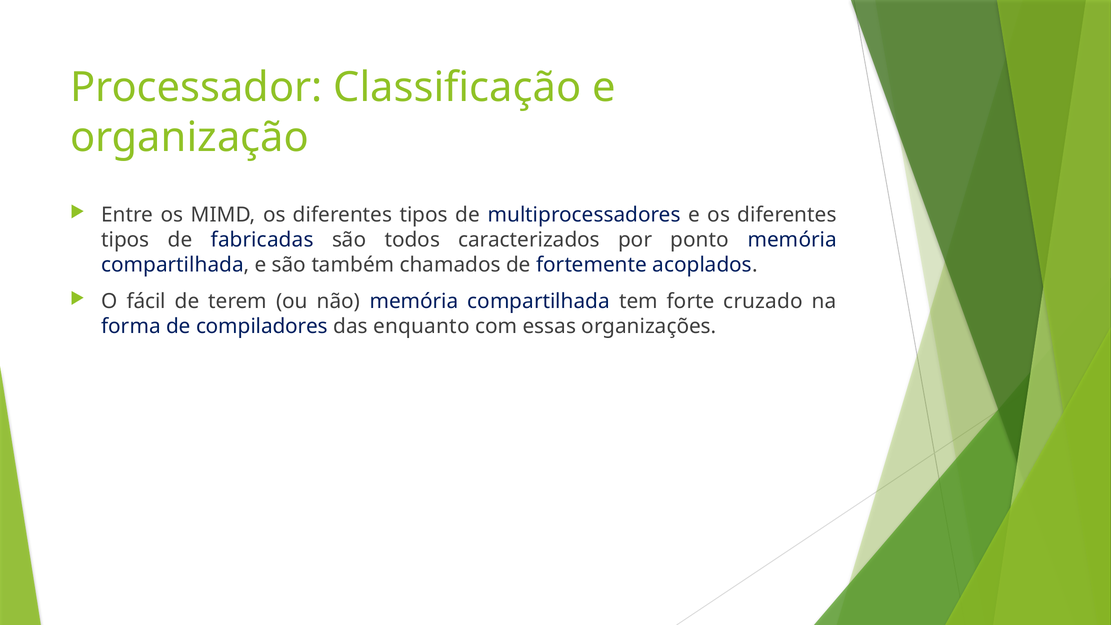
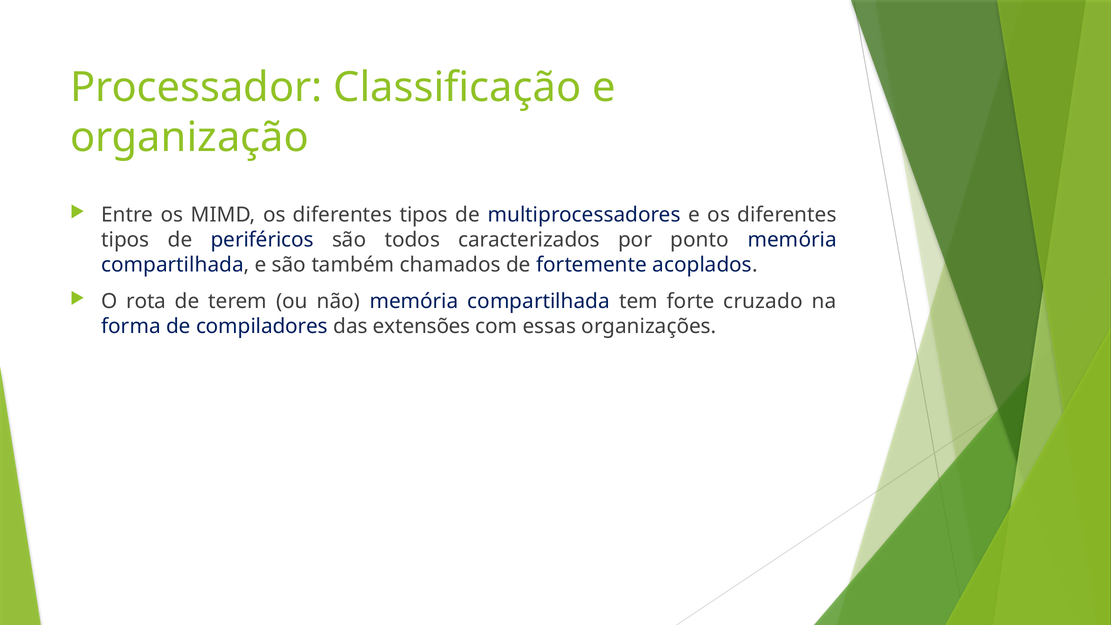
fabricadas: fabricadas -> periféricos
fácil: fácil -> rota
enquanto: enquanto -> extensões
